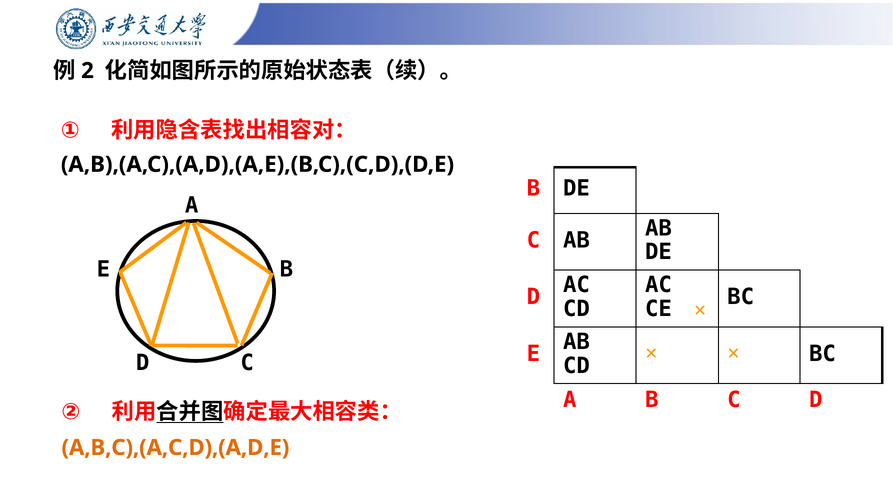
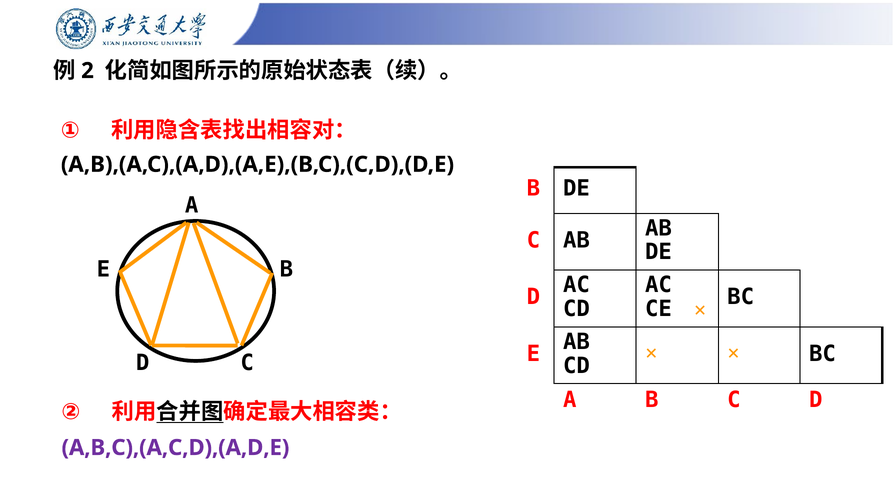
A,B,C),(A,C,D),(A,D,E colour: orange -> purple
